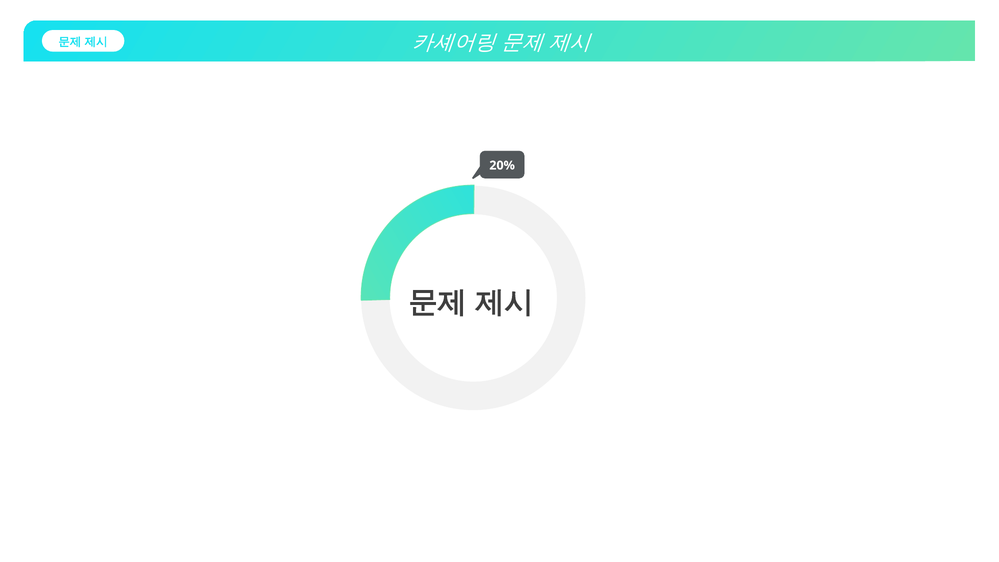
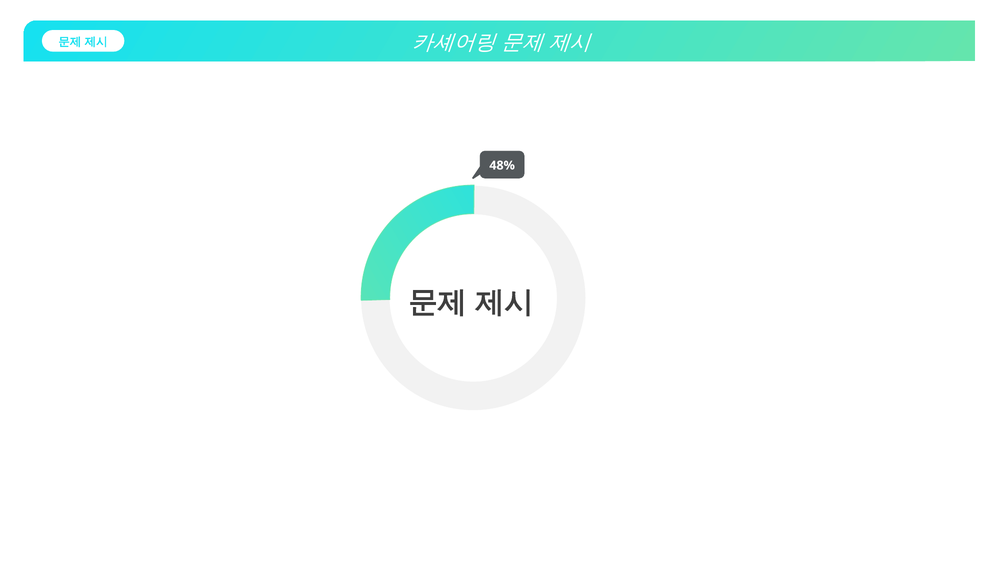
20%: 20% -> 48%
